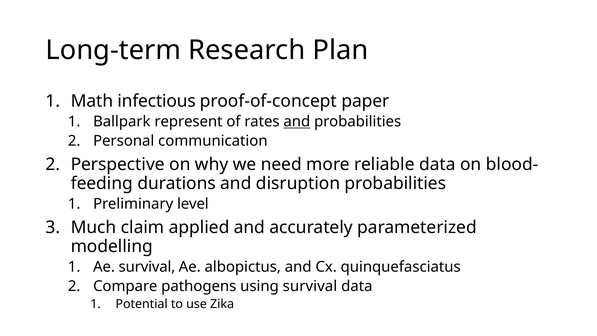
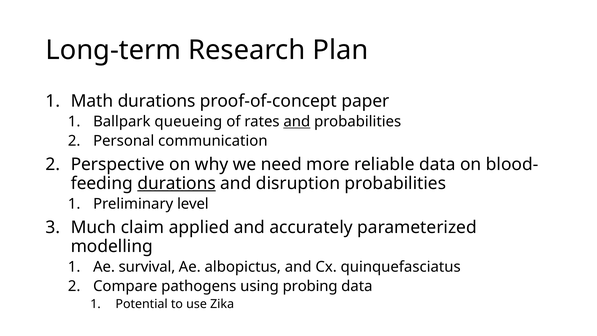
Math infectious: infectious -> durations
represent: represent -> queueing
durations at (177, 183) underline: none -> present
using survival: survival -> probing
